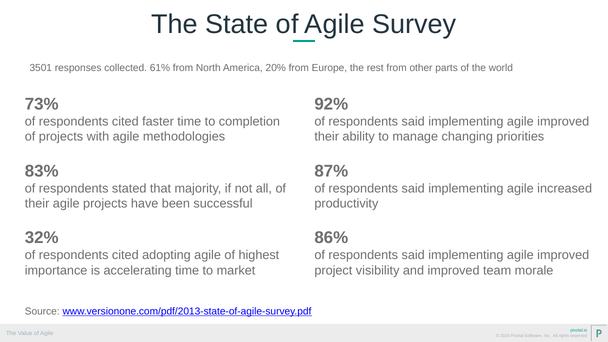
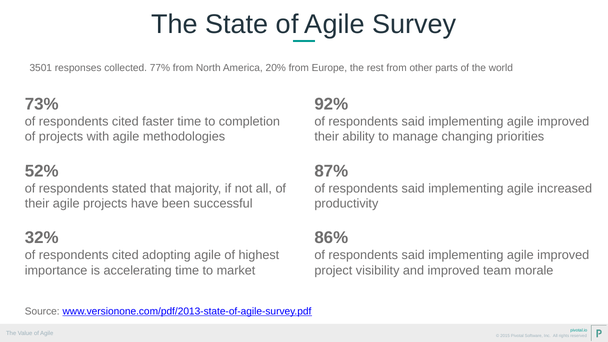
61%: 61% -> 77%
83%: 83% -> 52%
